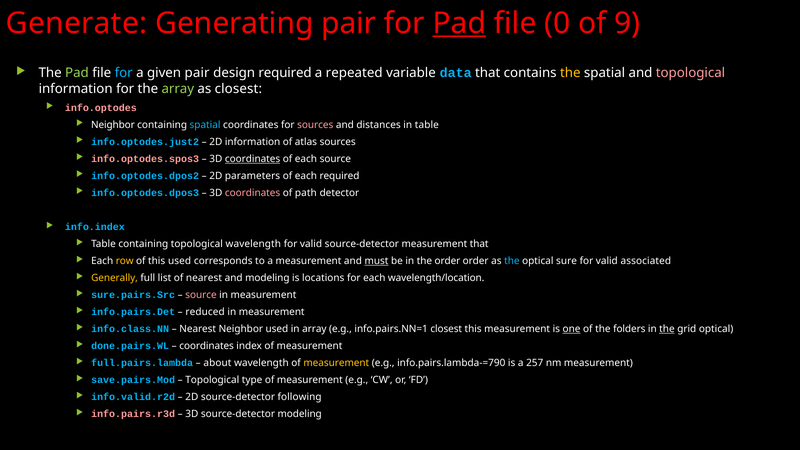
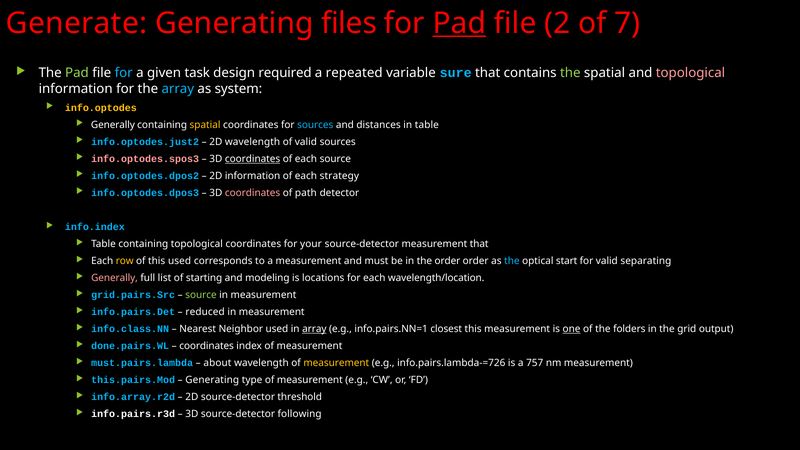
Generating pair: pair -> files
0: 0 -> 2
9: 9 -> 7
given pair: pair -> task
data: data -> sure
the at (570, 73) colour: yellow -> light green
array at (178, 89) colour: light green -> light blue
as closest: closest -> system
info.optodes colour: pink -> yellow
Neighbor at (113, 125): Neighbor -> Generally
spatial at (205, 125) colour: light blue -> yellow
sources at (315, 125) colour: pink -> light blue
2D information: information -> wavelength
of atlas: atlas -> valid
2D parameters: parameters -> information
each required: required -> strategy
topological wavelength: wavelength -> coordinates
valid at (311, 244): valid -> your
must underline: present -> none
sure: sure -> start
associated: associated -> separating
Generally at (115, 278) colour: yellow -> pink
of nearest: nearest -> starting
sure.pairs.Src: sure.pairs.Src -> grid.pairs.Src
source at (201, 295) colour: pink -> light green
array at (314, 329) underline: none -> present
the at (667, 329) underline: present -> none
grid optical: optical -> output
full.pairs.lambda: full.pairs.lambda -> must.pairs.lambda
info.pairs.lambda-=790: info.pairs.lambda-=790 -> info.pairs.lambda-=726
257: 257 -> 757
save.pairs.Mod: save.pairs.Mod -> this.pairs.Mod
Topological at (212, 380): Topological -> Generating
info.valid.r2d: info.valid.r2d -> info.array.r2d
following: following -> threshold
info.pairs.r3d colour: pink -> white
source-detector modeling: modeling -> following
